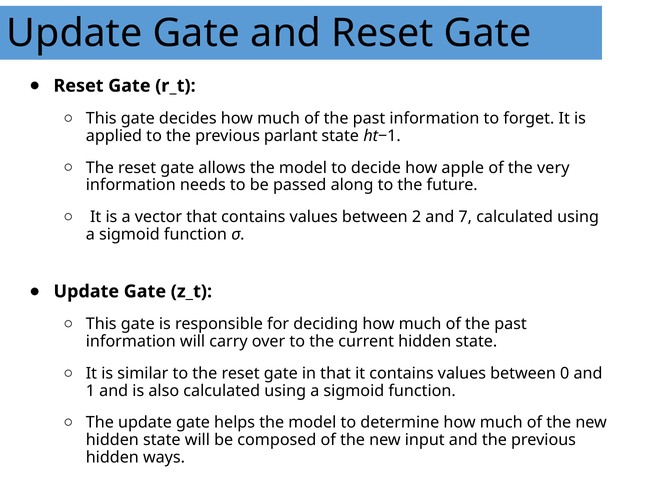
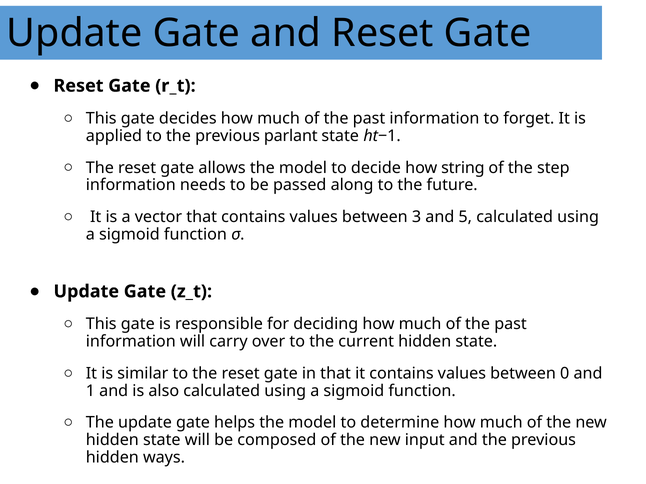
apple: apple -> string
very: very -> step
2: 2 -> 3
7: 7 -> 5
